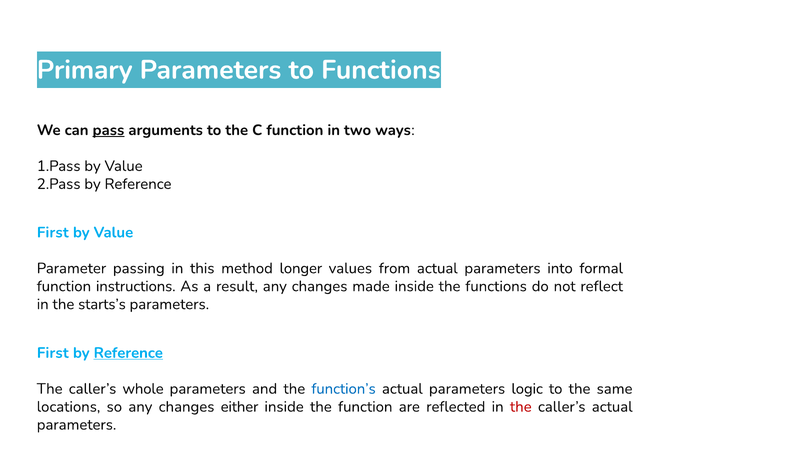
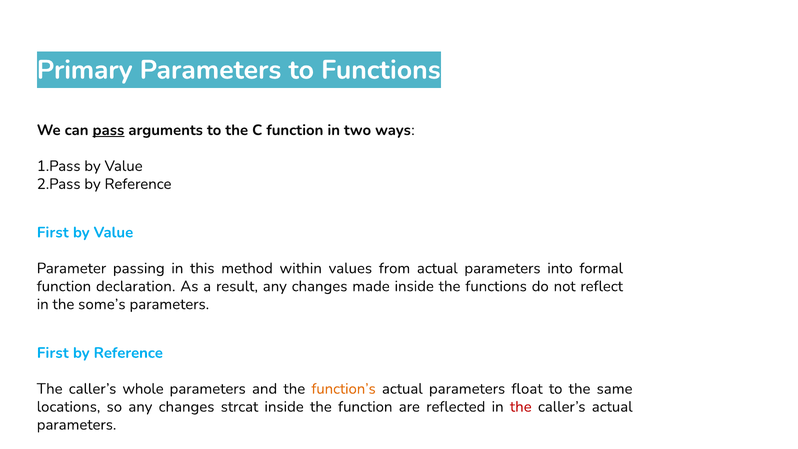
longer: longer -> within
instructions: instructions -> declaration
starts’s: starts’s -> some’s
Reference at (128, 353) underline: present -> none
function’s colour: blue -> orange
logic: logic -> float
either: either -> strcat
